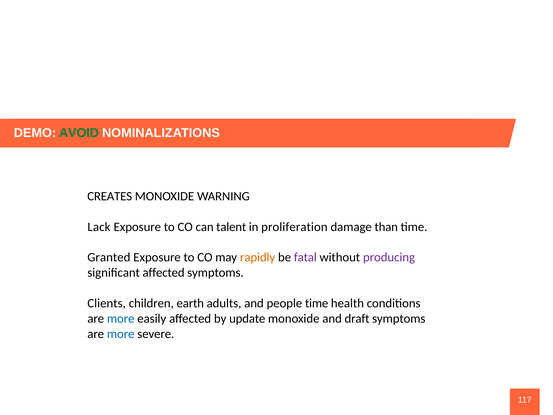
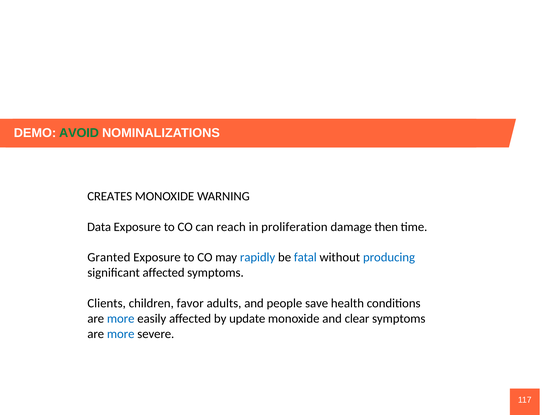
Lack: Lack -> Data
talent: talent -> reach
than: than -> then
rapidly colour: orange -> blue
fatal colour: purple -> blue
producing colour: purple -> blue
earth: earth -> favor
people time: time -> save
draft: draft -> clear
